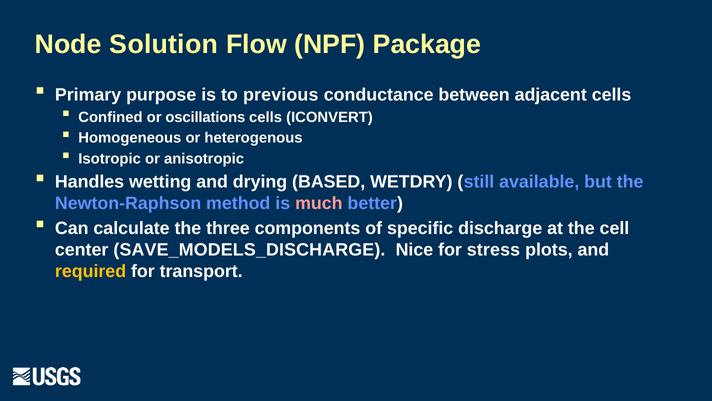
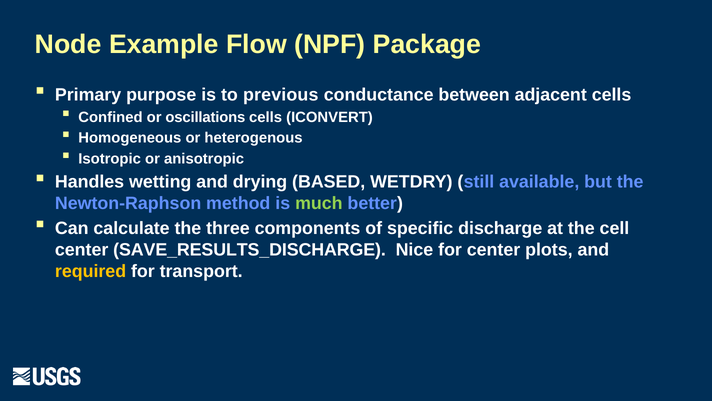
Solution: Solution -> Example
much colour: pink -> light green
SAVE_MODELS_DISCHARGE: SAVE_MODELS_DISCHARGE -> SAVE_RESULTS_DISCHARGE
for stress: stress -> center
